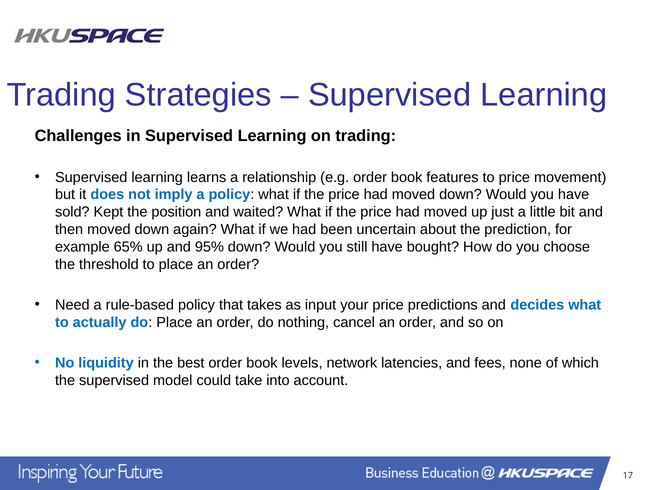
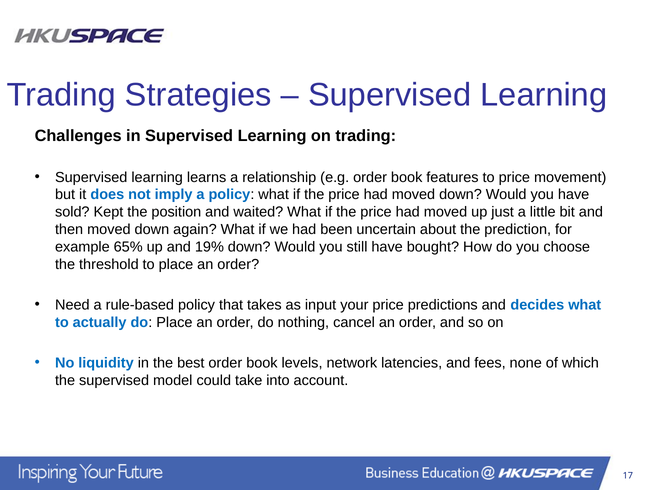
95%: 95% -> 19%
